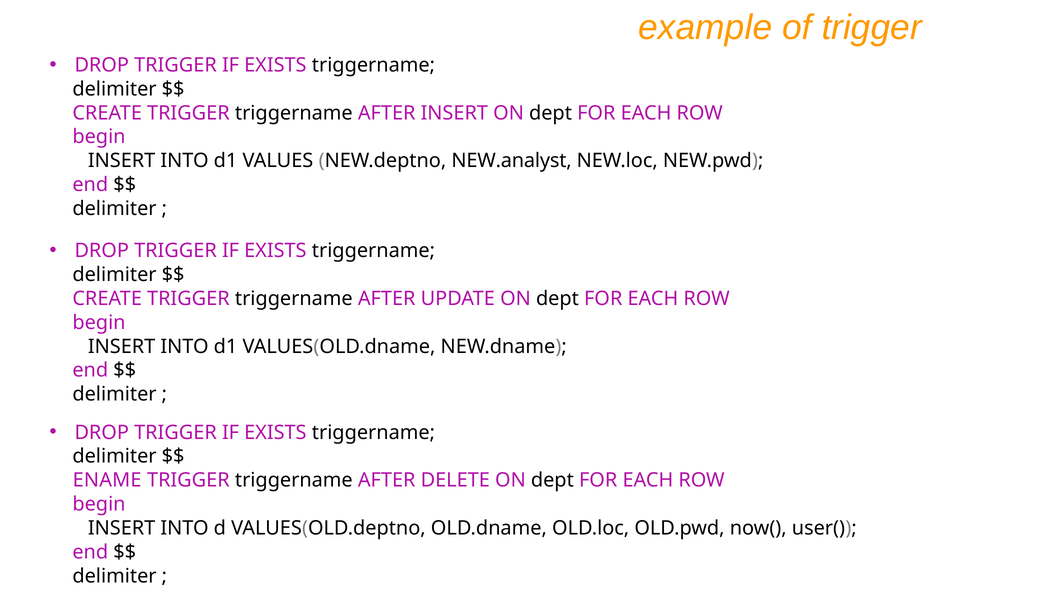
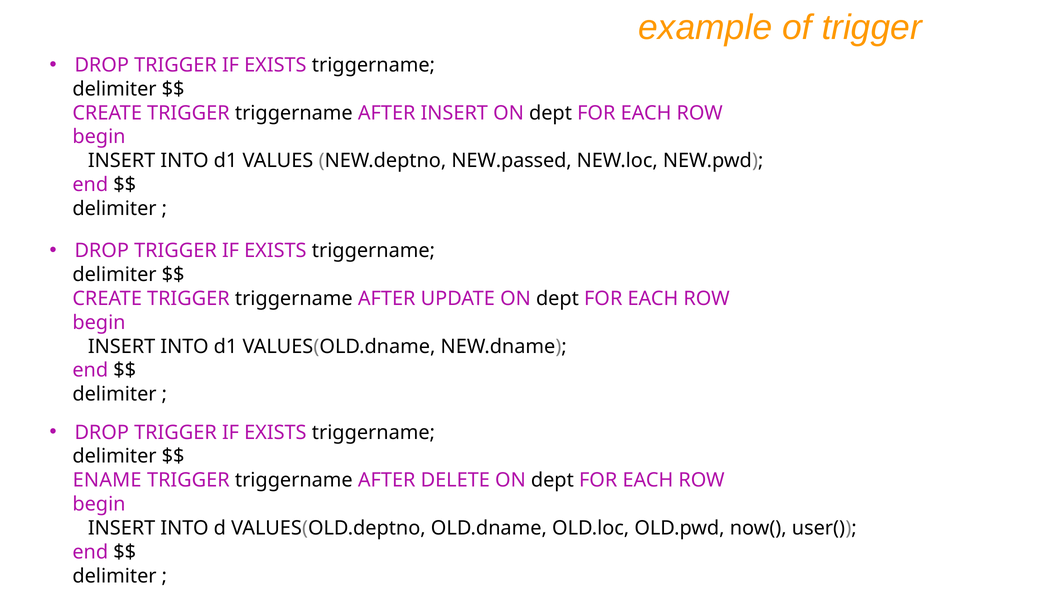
NEW.analyst: NEW.analyst -> NEW.passed
